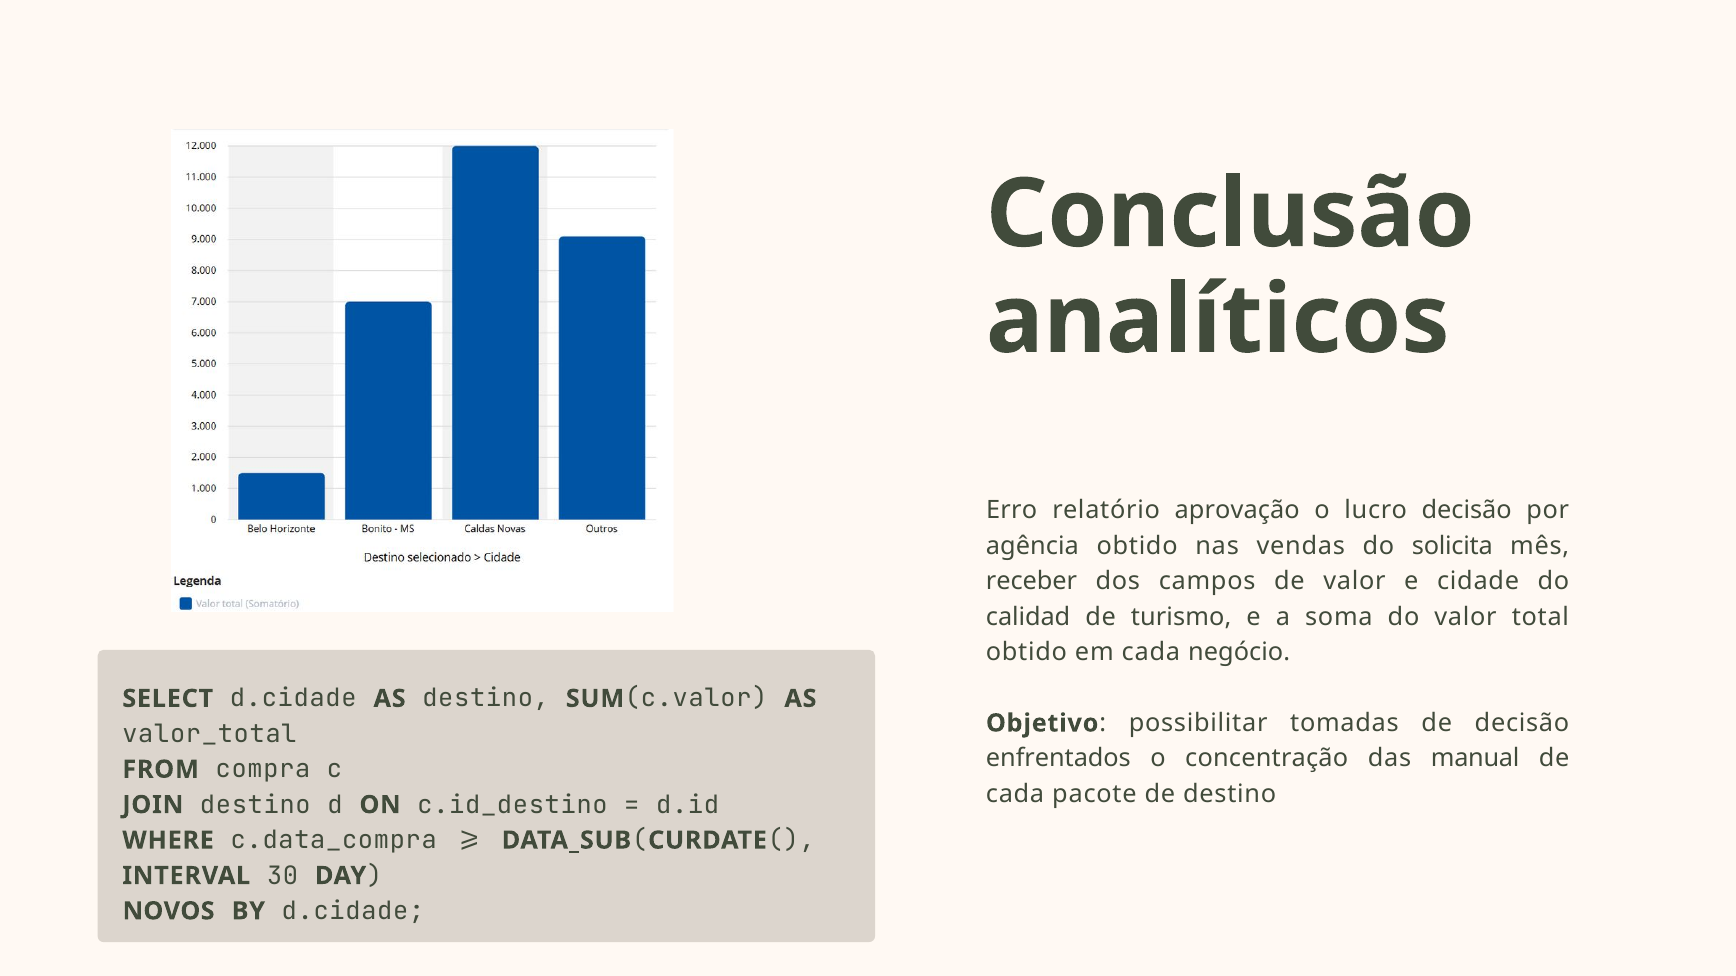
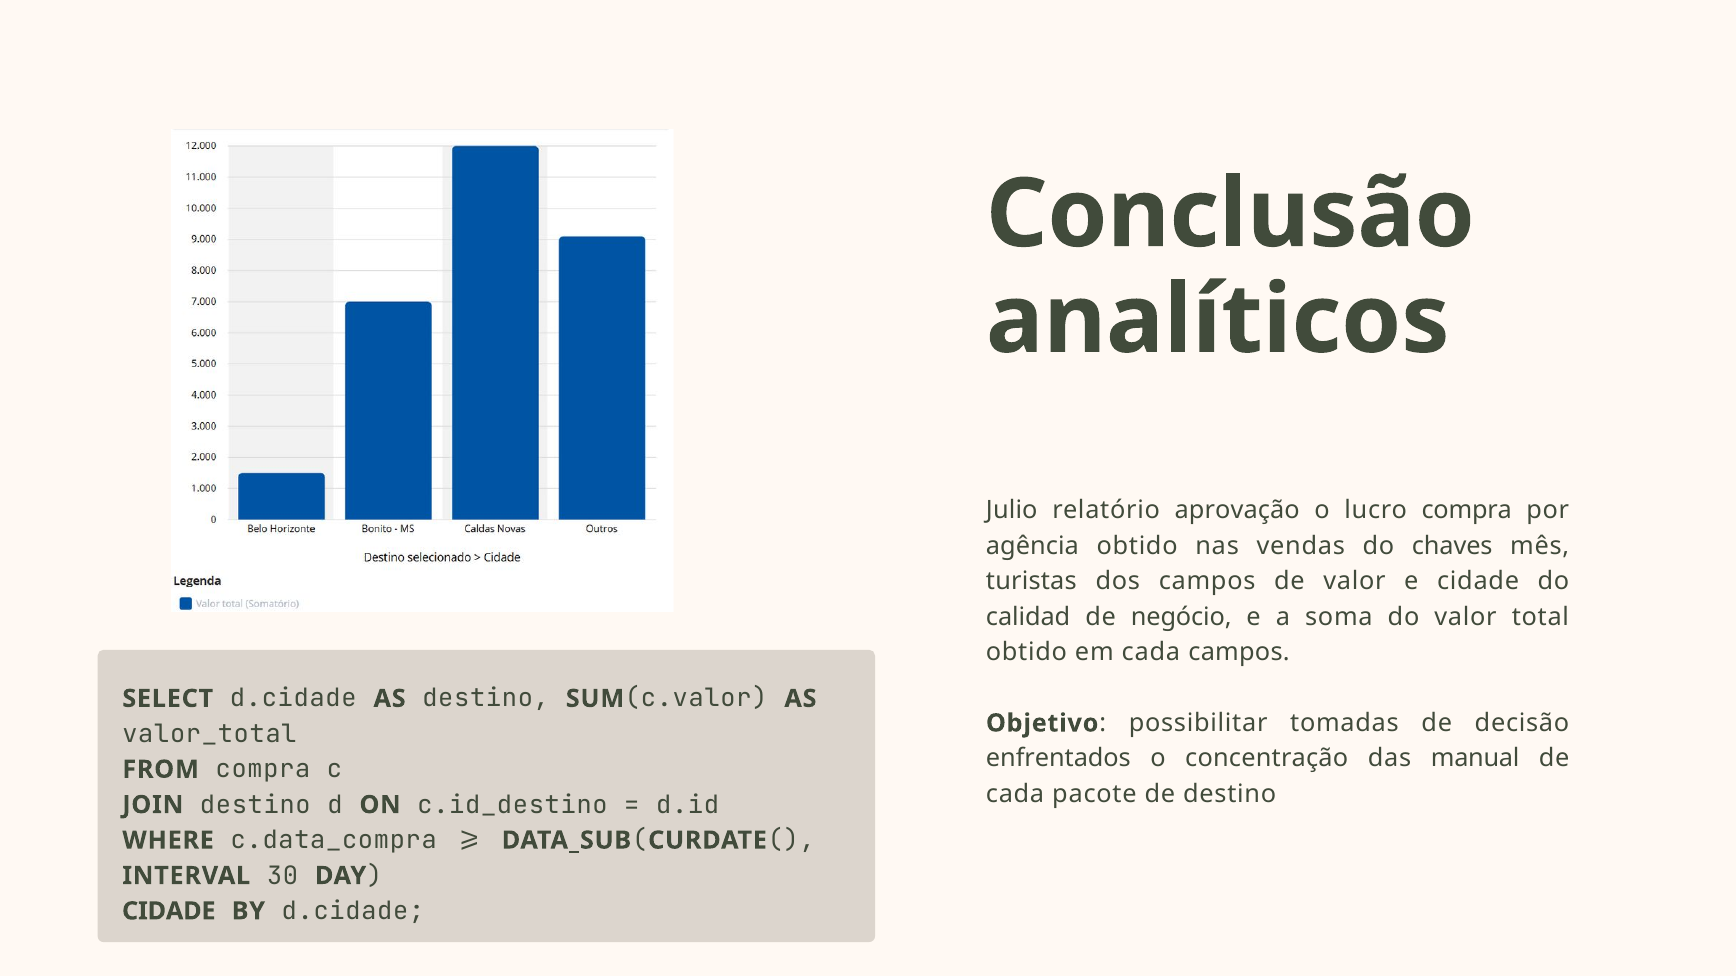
Erro: Erro -> Julio
lucro decisão: decisão -> compra
solicita: solicita -> chaves
receber: receber -> turistas
turismo: turismo -> negócio
cada negócio: negócio -> campos
NOVOS at (169, 912): NOVOS -> CIDADE
